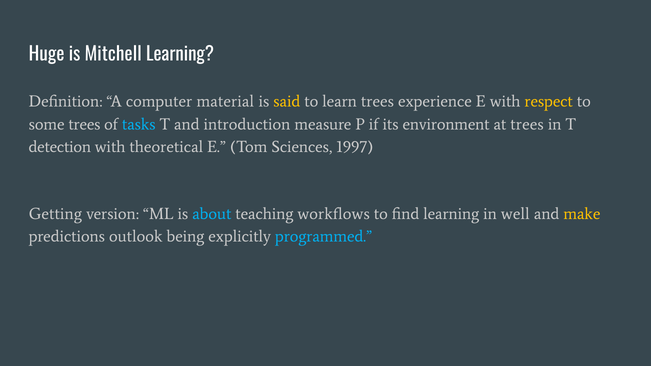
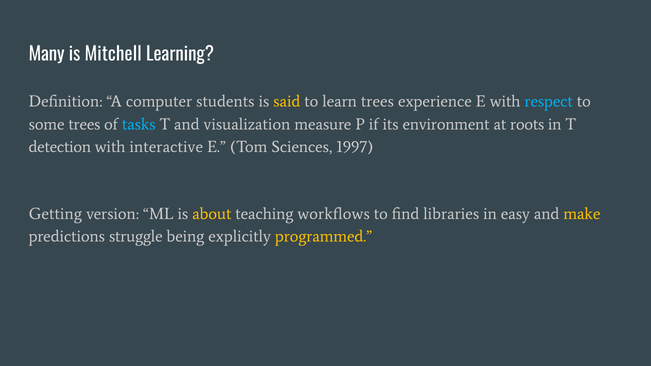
Huge: Huge -> Many
material: material -> students
respect colour: yellow -> light blue
introduction: introduction -> visualization
at trees: trees -> roots
theoretical: theoretical -> interactive
about colour: light blue -> yellow
find learning: learning -> libraries
well: well -> easy
outlook: outlook -> struggle
programmed colour: light blue -> yellow
